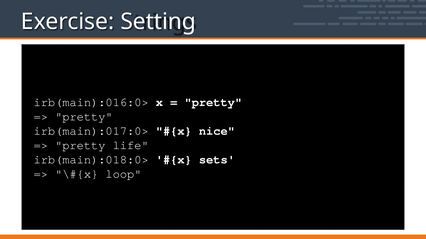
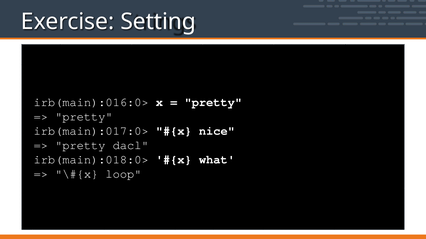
life: life -> dacl
sets: sets -> what
